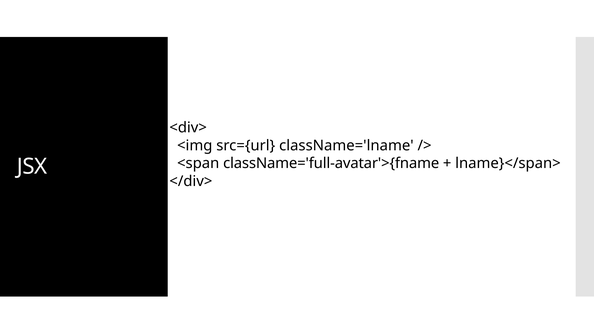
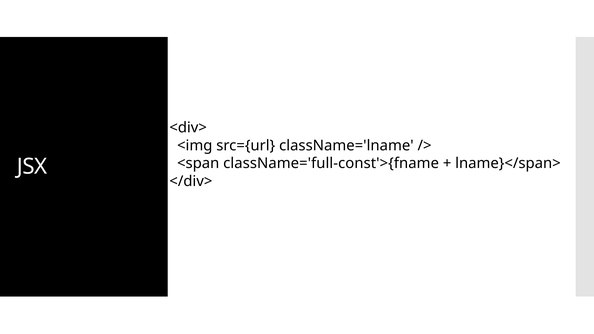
className='full-avatar'>{fname: className='full-avatar'>{fname -> className='full-const'>{fname
